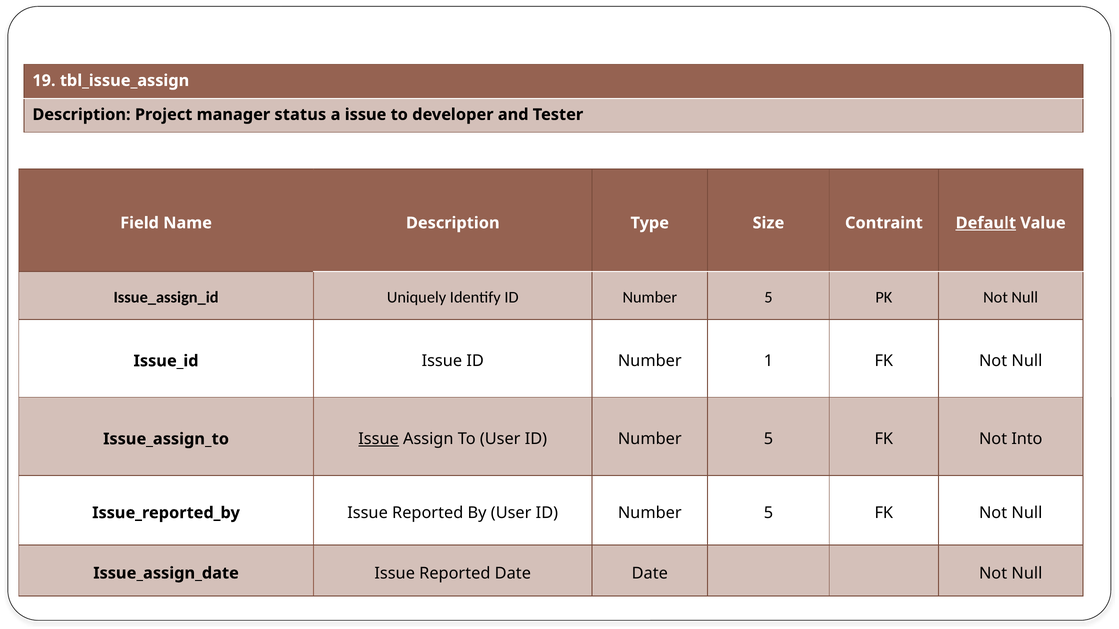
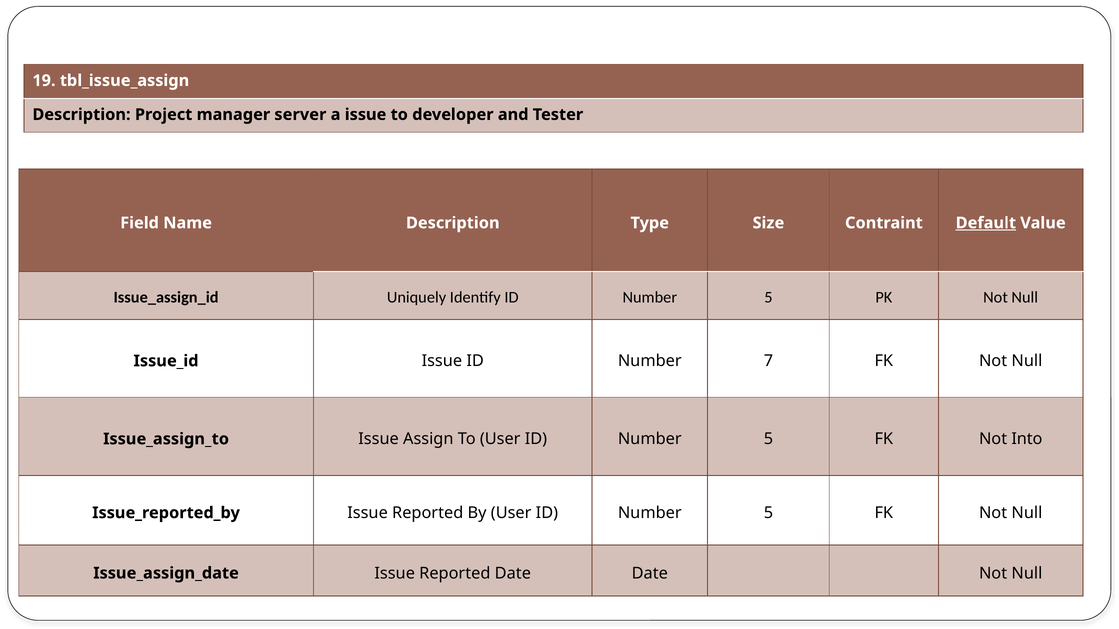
status: status -> server
1: 1 -> 7
Issue at (379, 439) underline: present -> none
